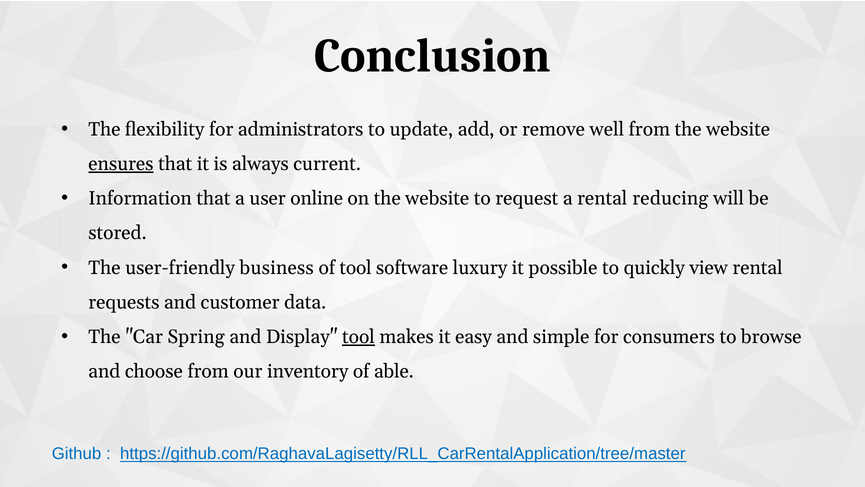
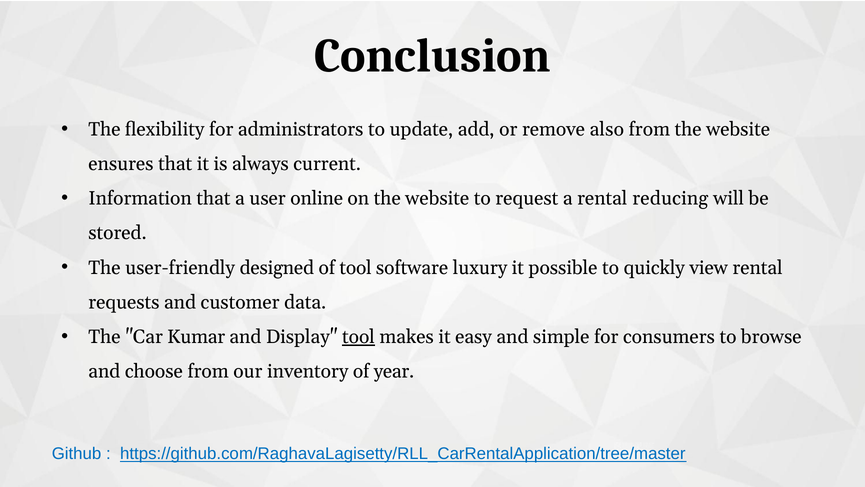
well: well -> also
ensures underline: present -> none
business: business -> designed
Spring: Spring -> Kumar
able: able -> year
